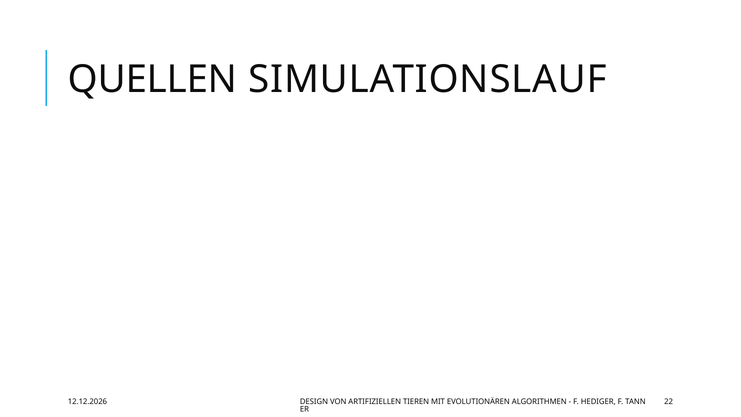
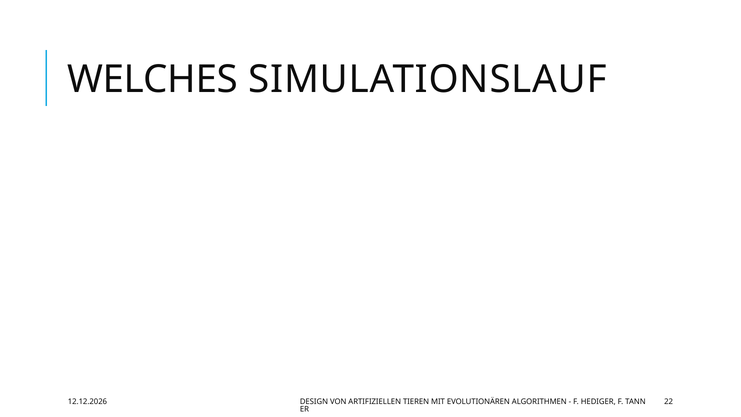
QUELLEN: QUELLEN -> WELCHES
